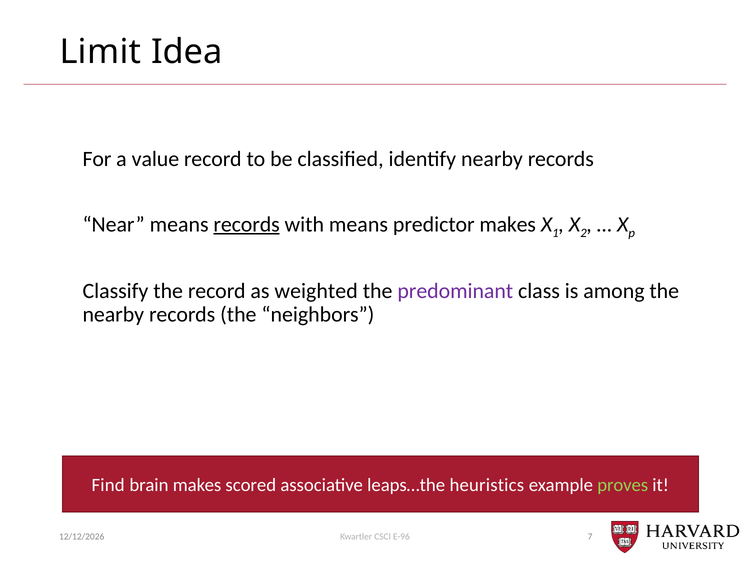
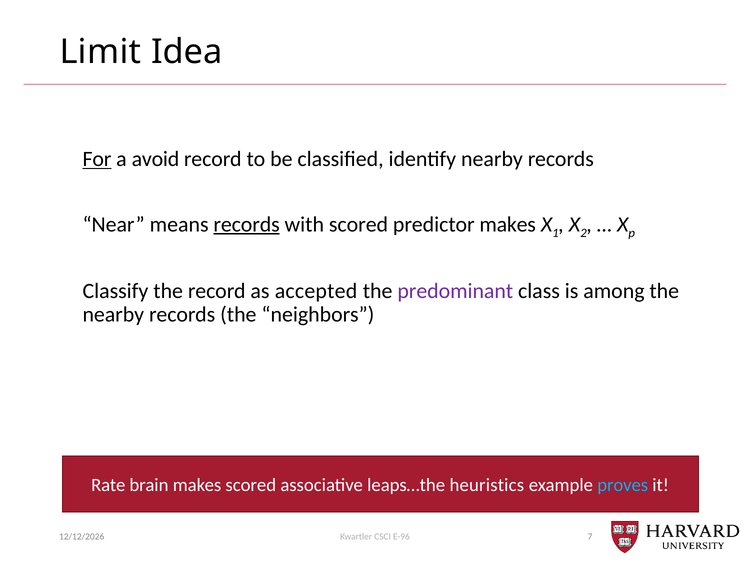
For underline: none -> present
value: value -> avoid
with means: means -> scored
weighted: weighted -> accepted
Find: Find -> Rate
proves colour: light green -> light blue
